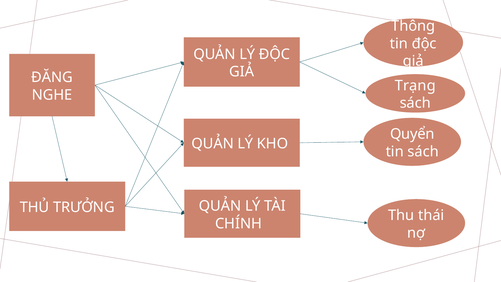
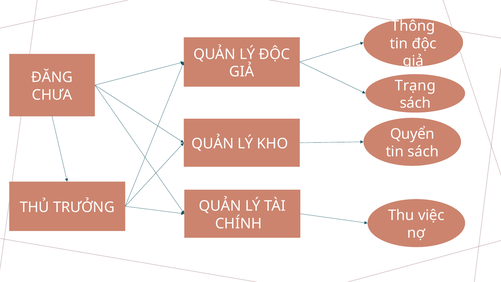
NGHE: NGHE -> CHƯA
thái: thái -> việc
